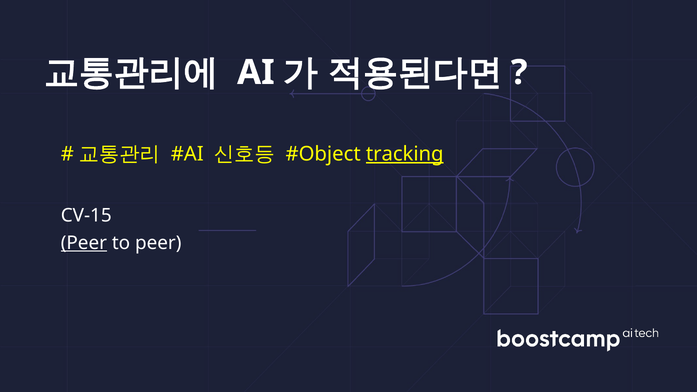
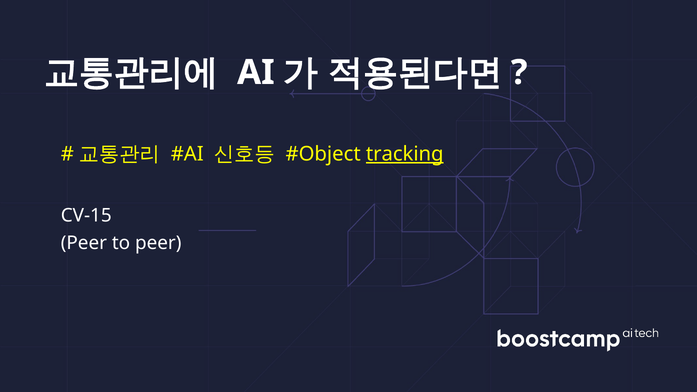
Peer at (84, 243) underline: present -> none
